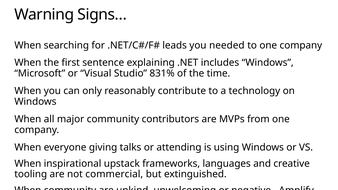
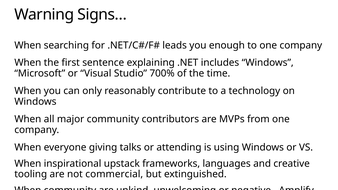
needed: needed -> enough
831%: 831% -> 700%
